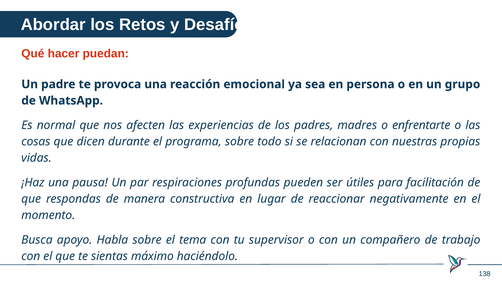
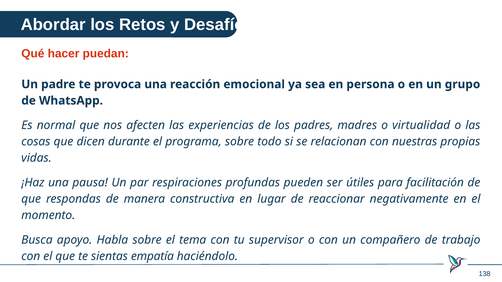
enfrentarte: enfrentarte -> virtualidad
máximo: máximo -> empatía
